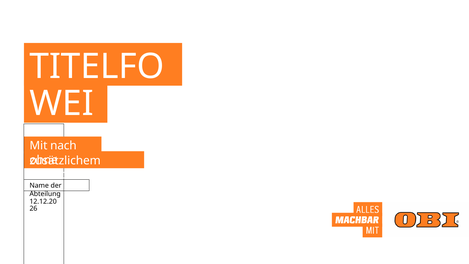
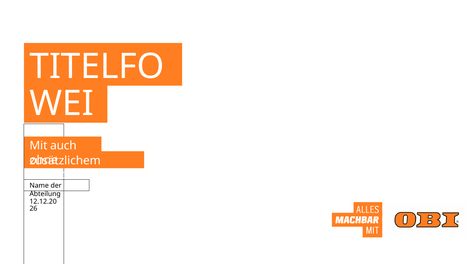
nach: nach -> auch
